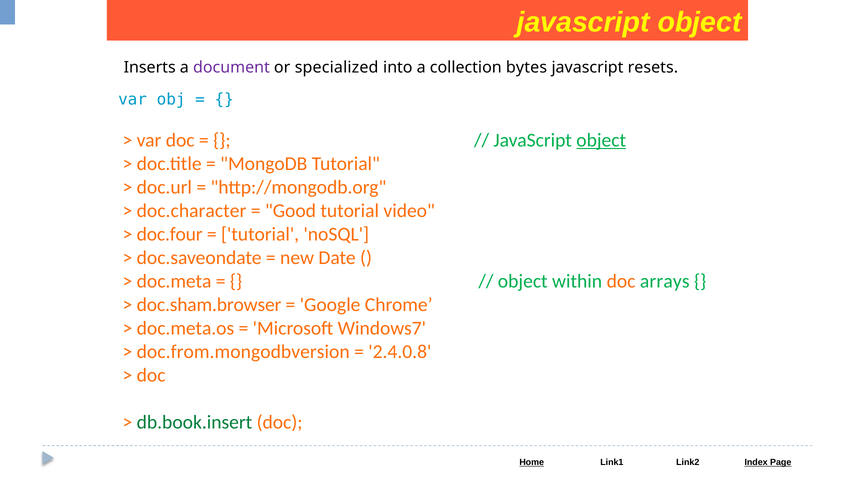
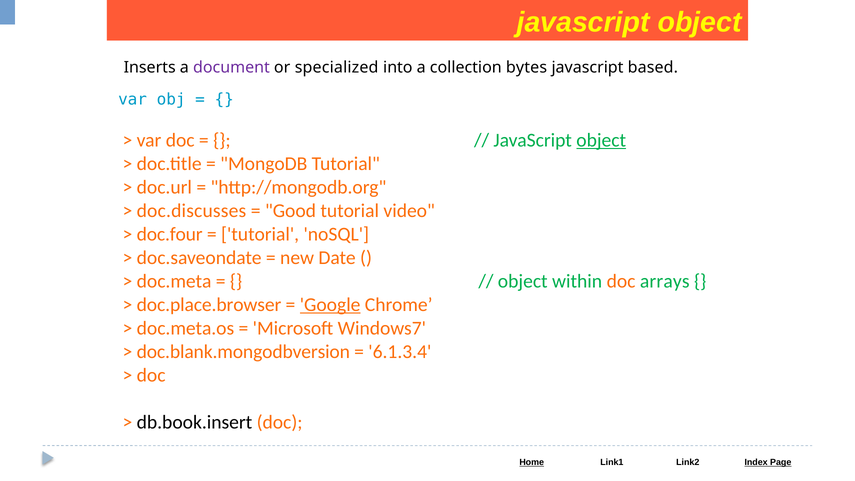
resets: resets -> based
doc.character: doc.character -> doc.discusses
doc.sham.browser: doc.sham.browser -> doc.place.browser
Google underline: none -> present
doc.from.mongodbversion: doc.from.mongodbversion -> doc.blank.mongodbversion
2.4.0.8: 2.4.0.8 -> 6.1.3.4
db.book.insert colour: green -> black
